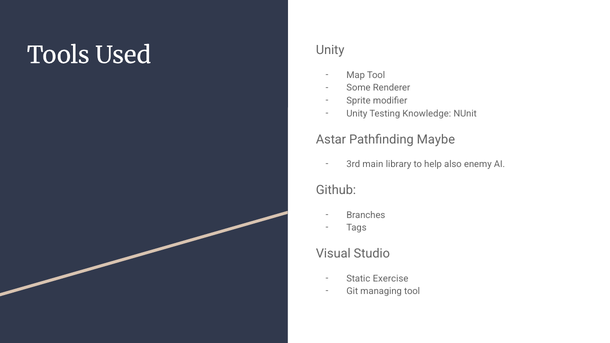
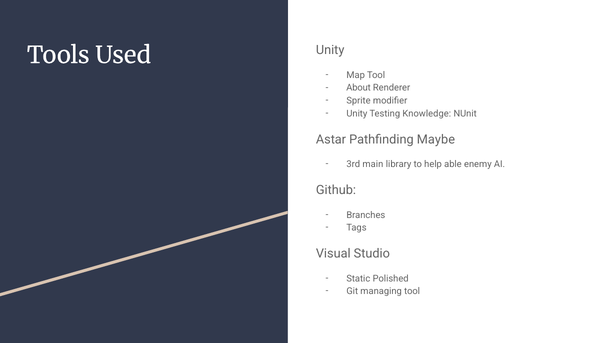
Some: Some -> About
also: also -> able
Exercise: Exercise -> Polished
